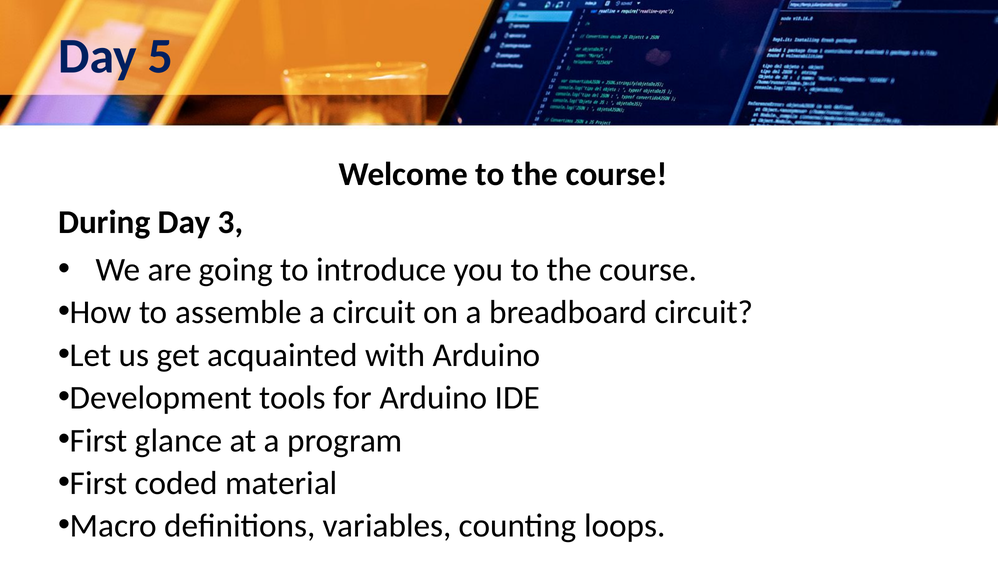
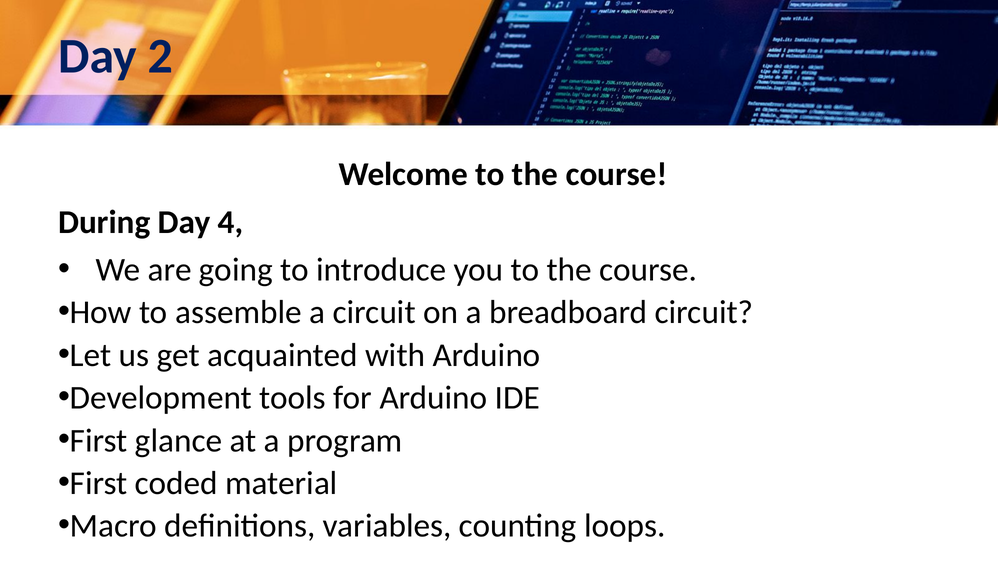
5: 5 -> 2
3: 3 -> 4
